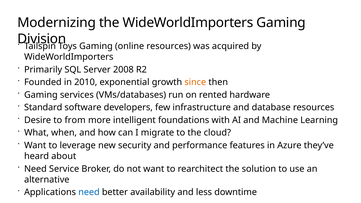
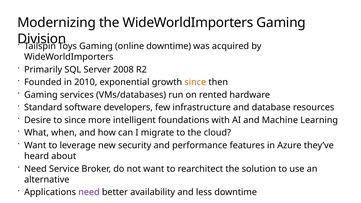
online resources: resources -> downtime
to from: from -> since
need at (89, 192) colour: blue -> purple
